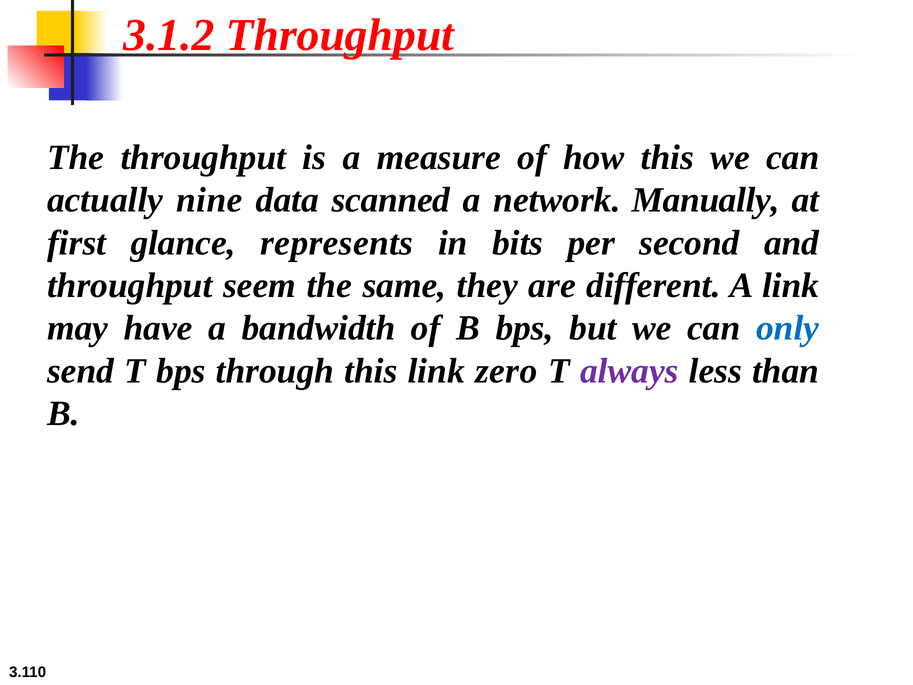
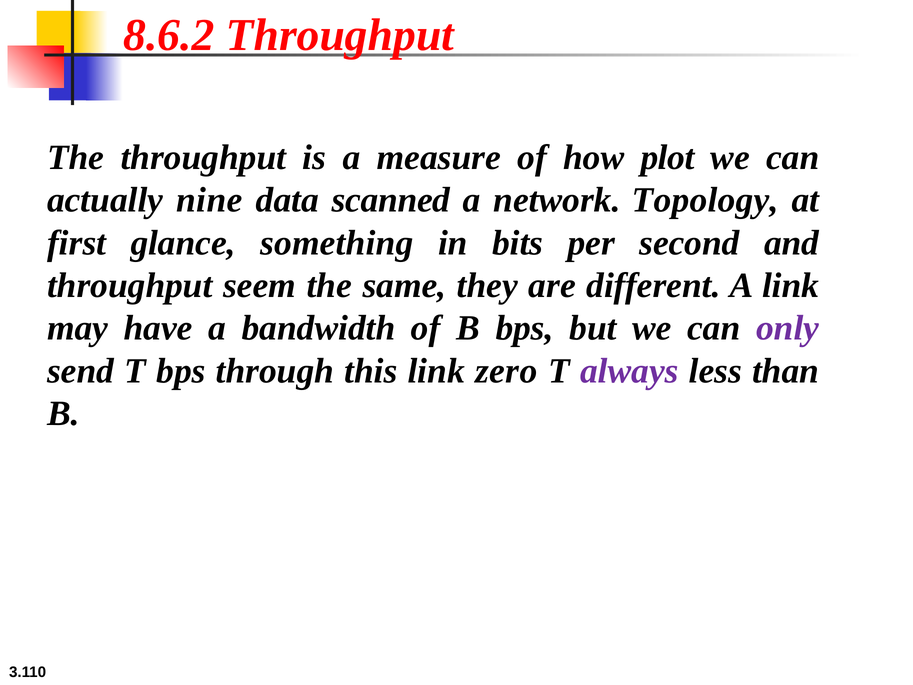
3.1.2: 3.1.2 -> 8.6.2
how this: this -> plot
Manually: Manually -> Topology
represents: represents -> something
only colour: blue -> purple
